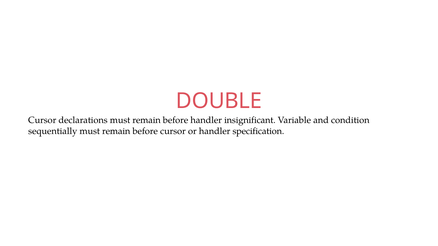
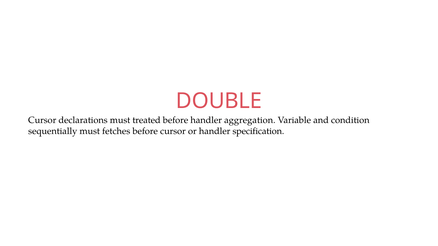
declarations must remain: remain -> treated
insignificant: insignificant -> aggregation
remain at (116, 131): remain -> fetches
